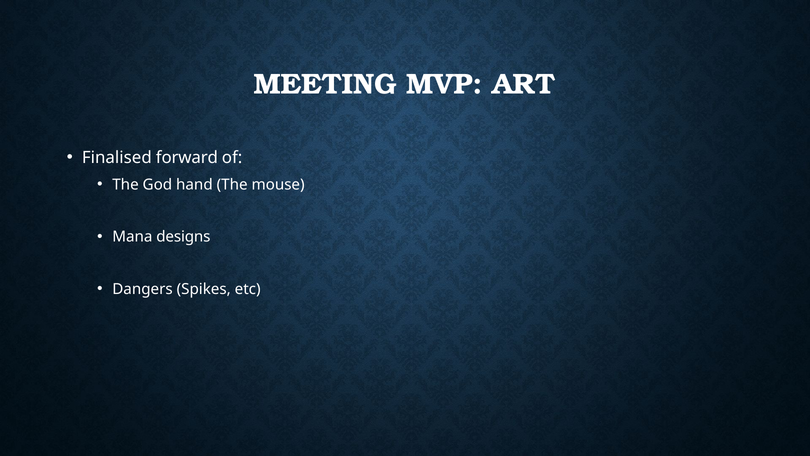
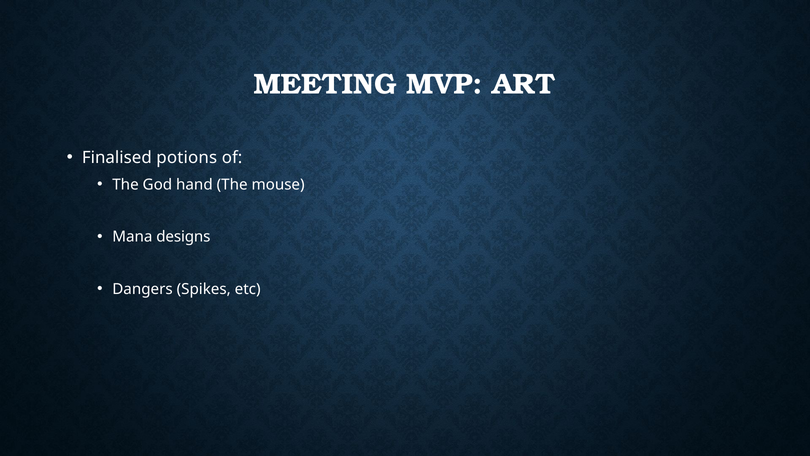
forward: forward -> potions
